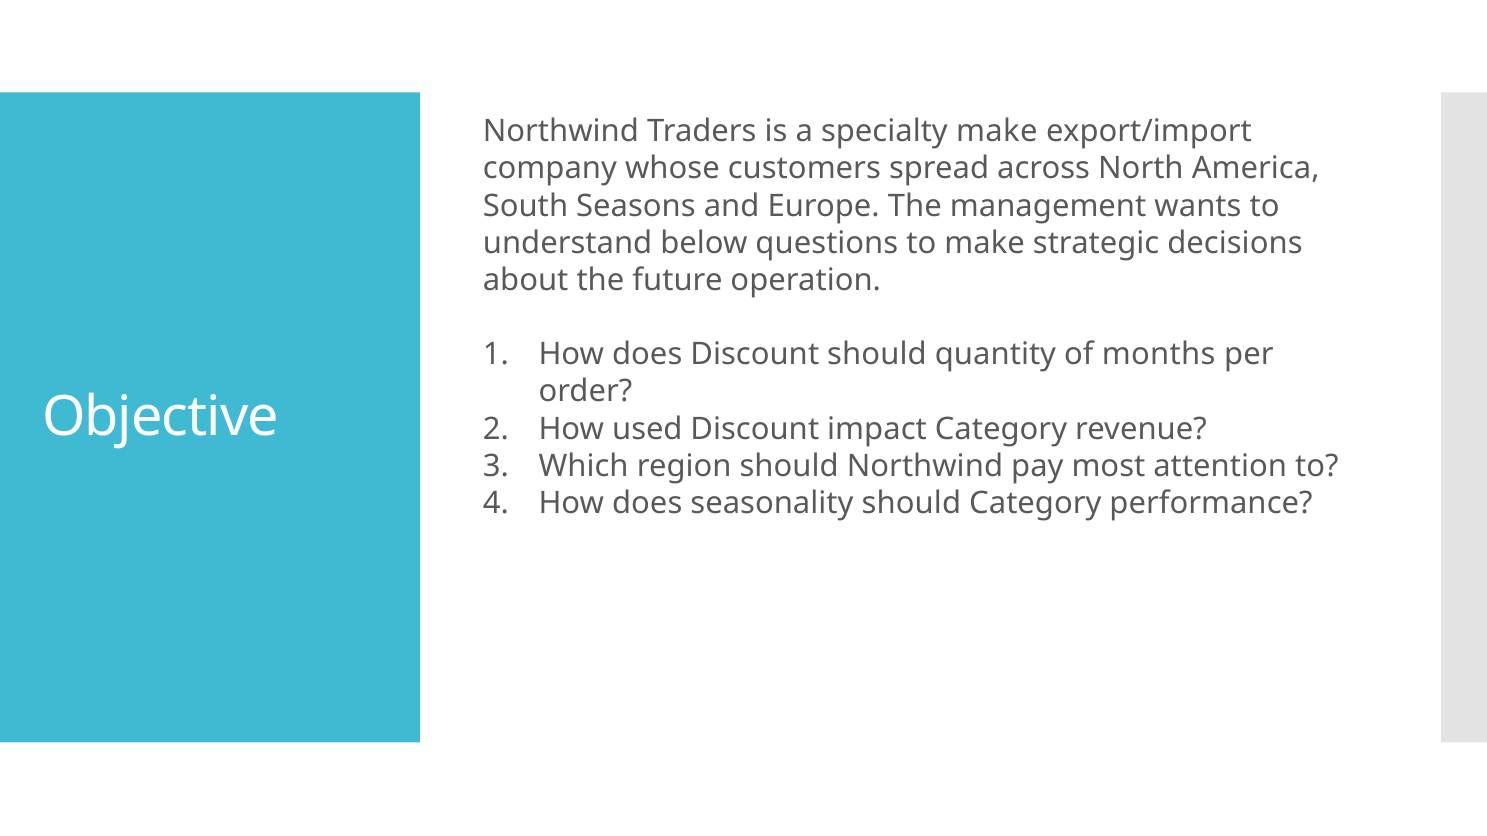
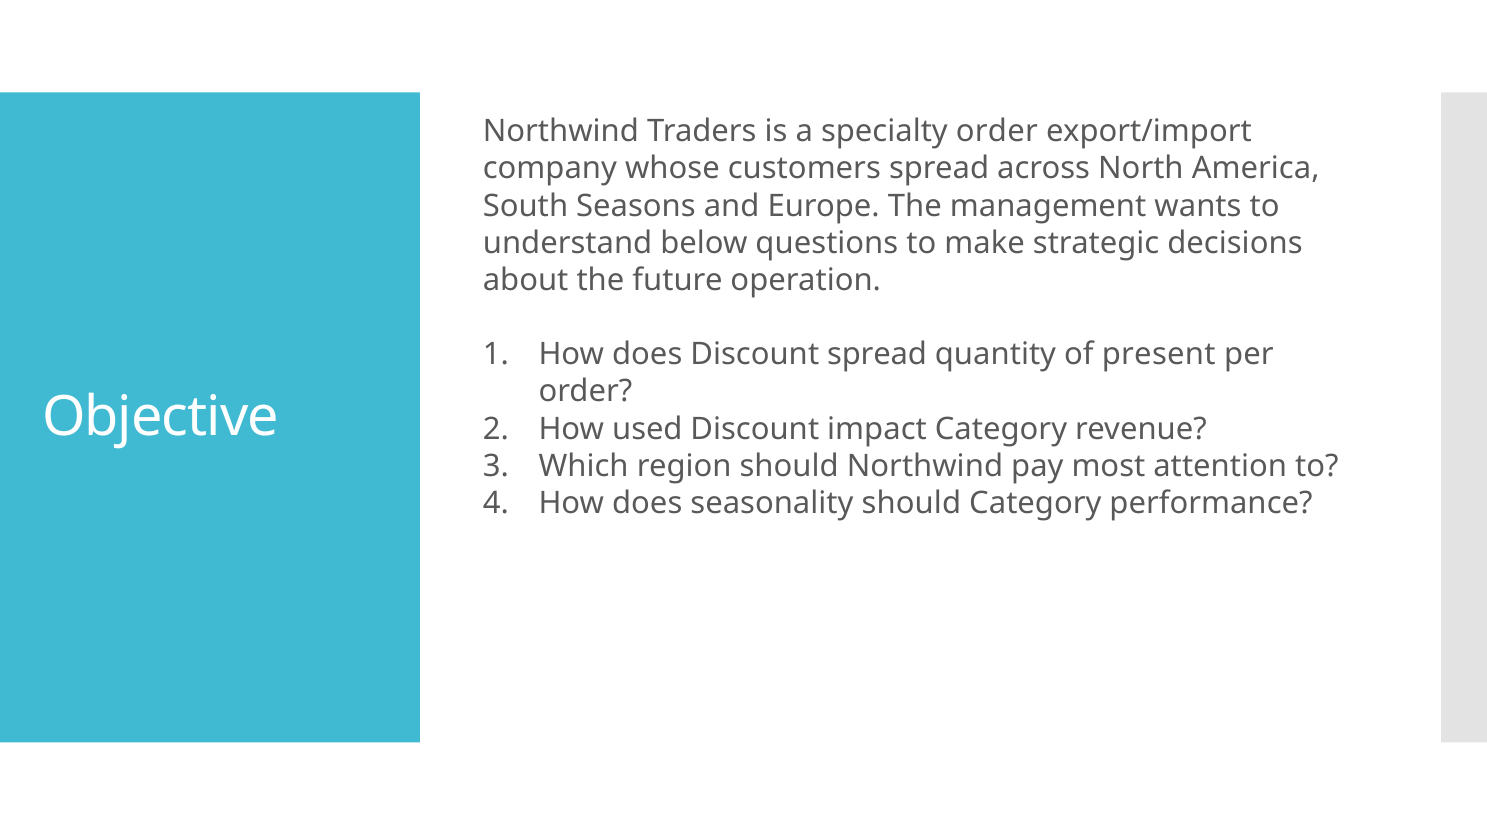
specialty make: make -> order
Discount should: should -> spread
months: months -> present
